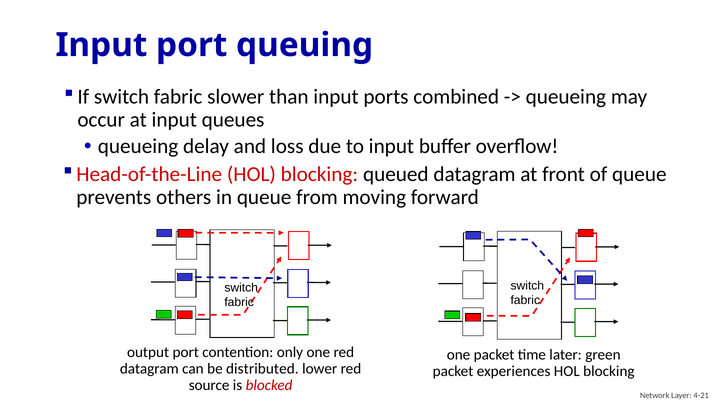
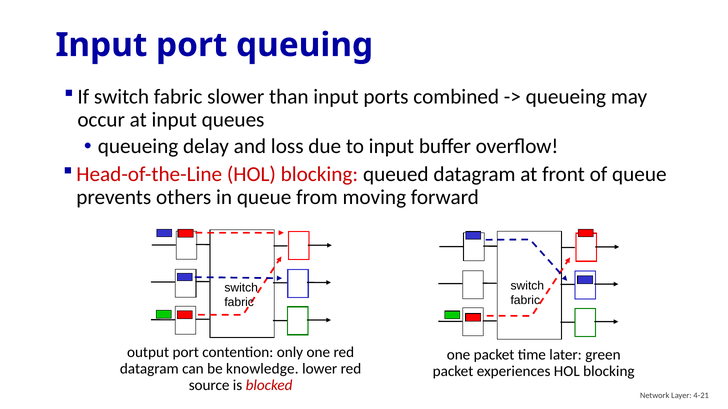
distributed: distributed -> knowledge
